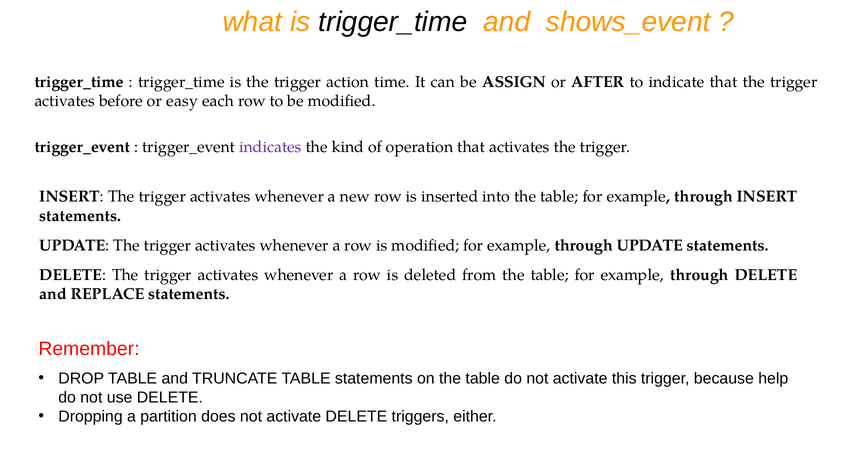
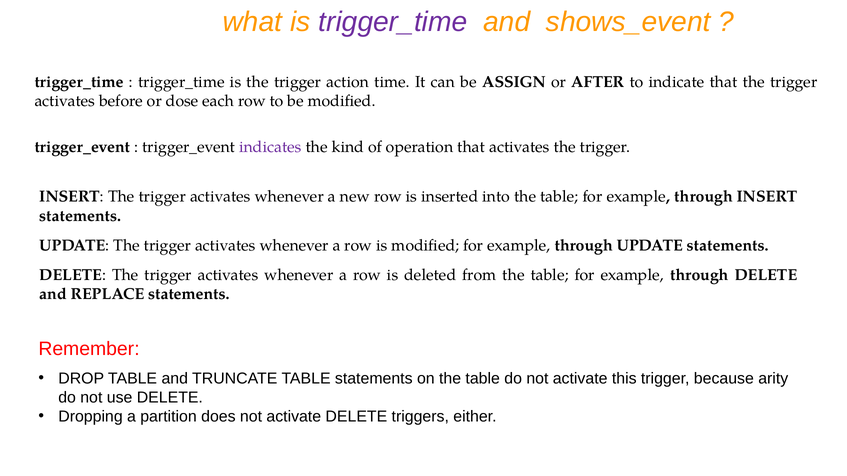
trigger_time at (393, 22) colour: black -> purple
easy: easy -> dose
help: help -> arity
